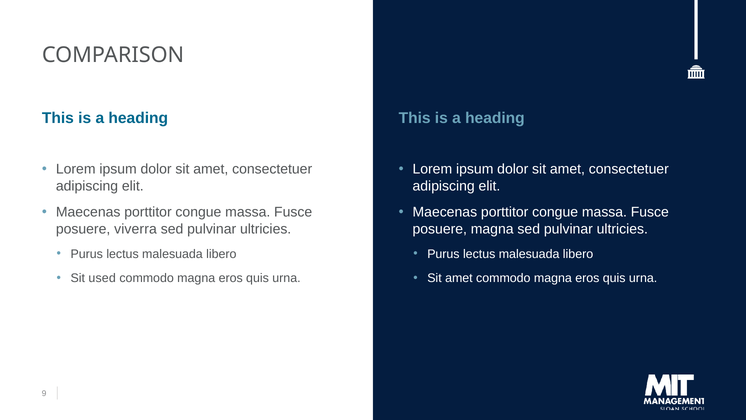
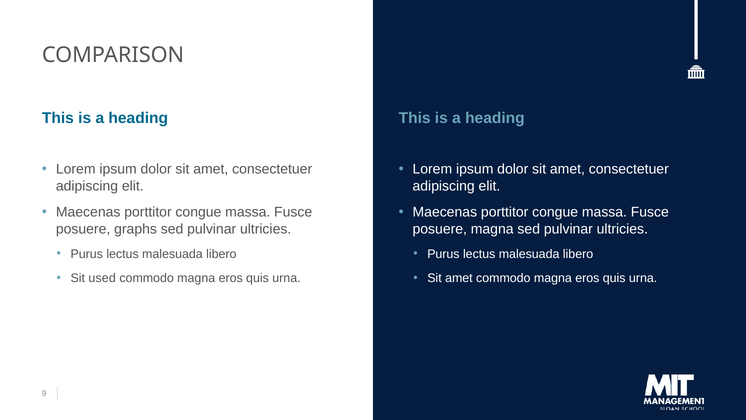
viverra: viverra -> graphs
